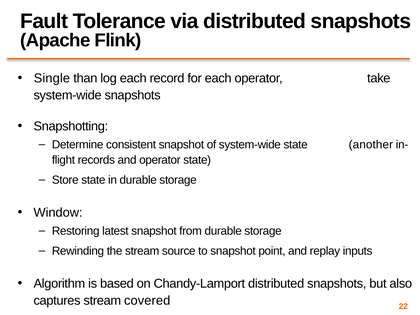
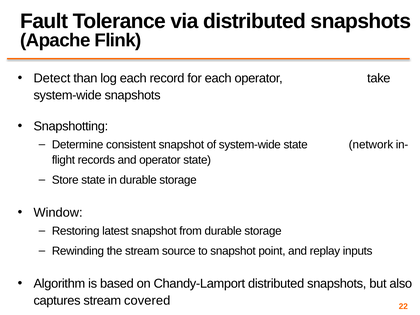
Single: Single -> Detect
another: another -> network
